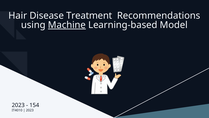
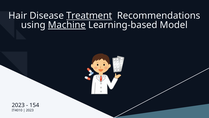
Treatment underline: none -> present
